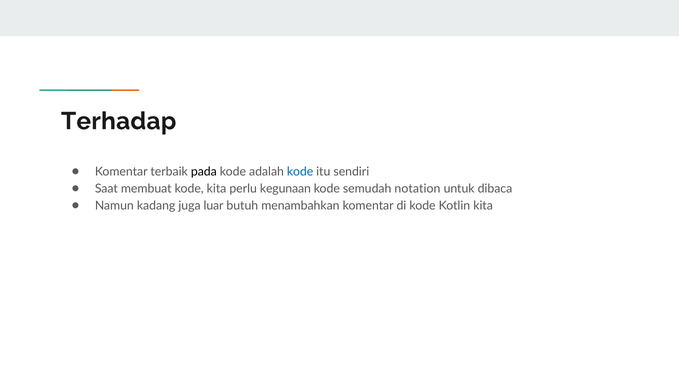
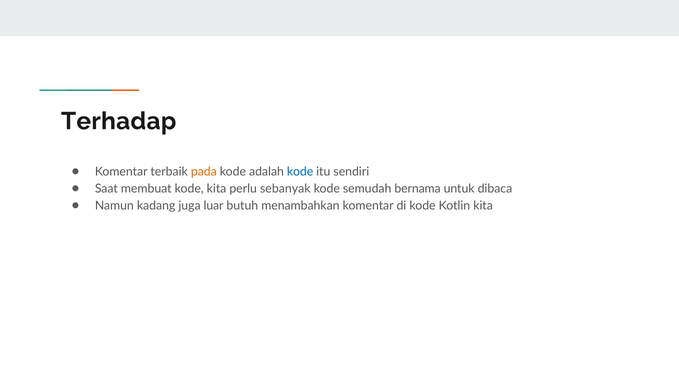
pada colour: black -> orange
kegunaan: kegunaan -> sebanyak
notation: notation -> bernama
